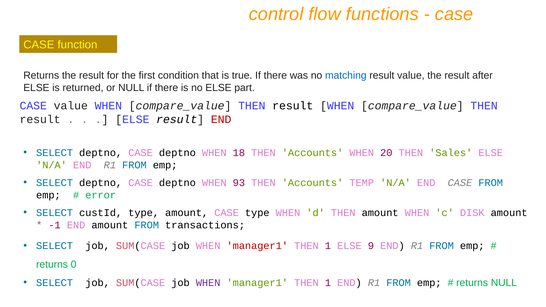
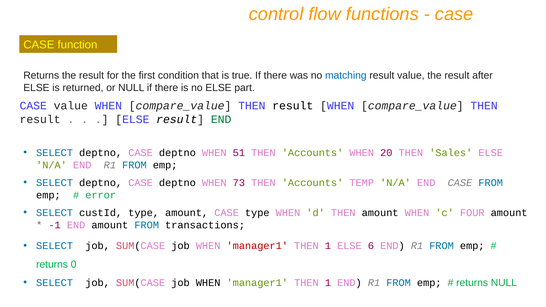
END at (221, 119) colour: red -> green
18: 18 -> 51
93: 93 -> 73
DISK: DISK -> FOUR
9: 9 -> 6
WHEN at (208, 283) colour: purple -> black
